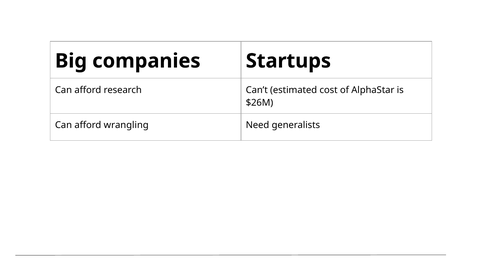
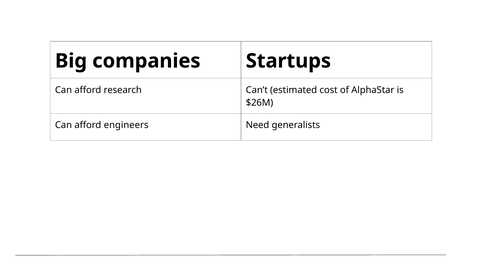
wrangling: wrangling -> engineers
